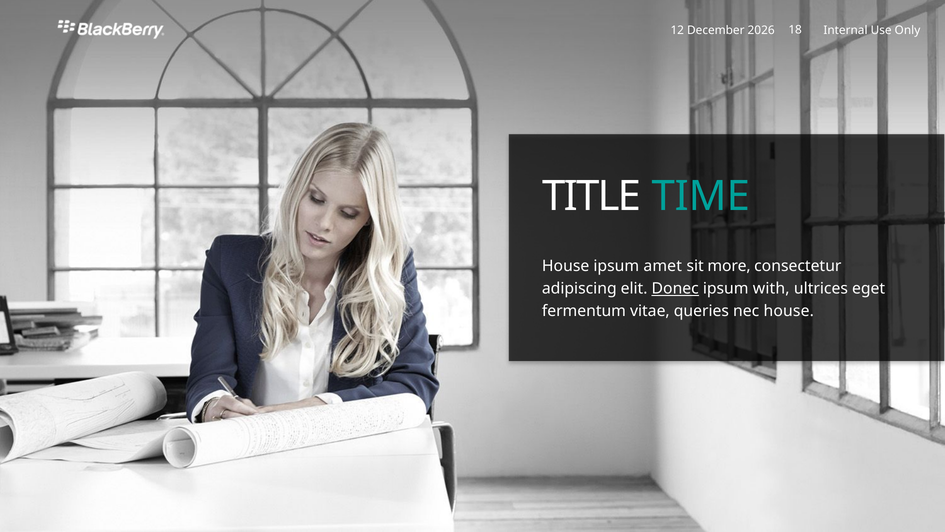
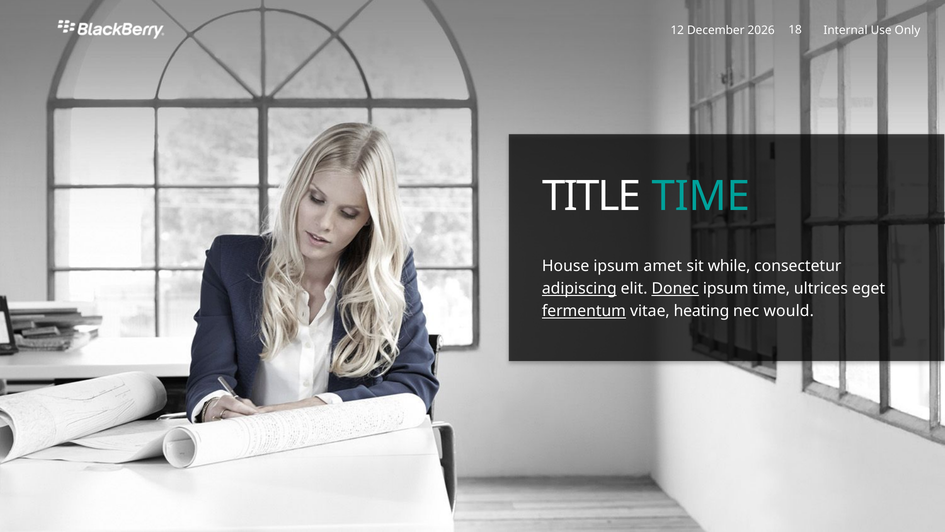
more: more -> while
adipiscing underline: none -> present
ipsum with: with -> time
fermentum underline: none -> present
queries: queries -> heating
nec house: house -> would
